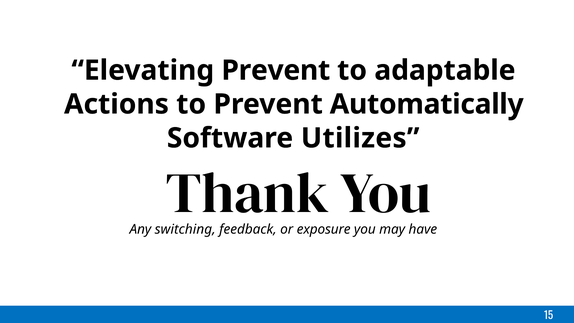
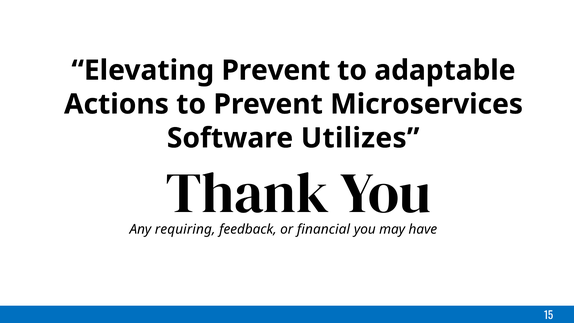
Automatically: Automatically -> Microservices
switching: switching -> requiring
exposure: exposure -> financial
